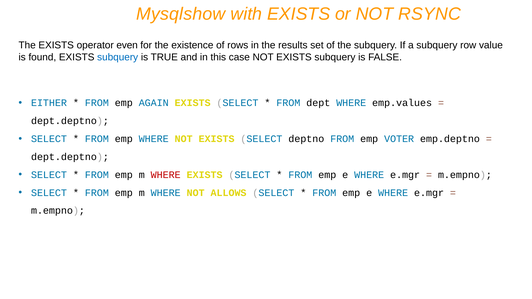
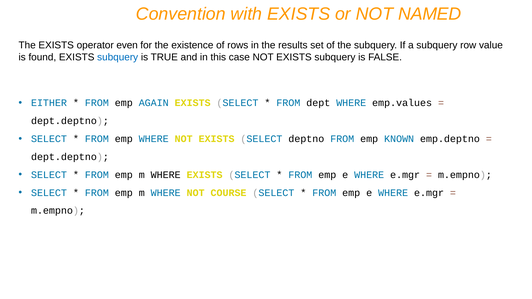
Mysqlshow: Mysqlshow -> Convention
RSYNC: RSYNC -> NAMED
VOTER: VOTER -> KNOWN
WHERE at (166, 175) colour: red -> black
ALLOWS: ALLOWS -> COURSE
